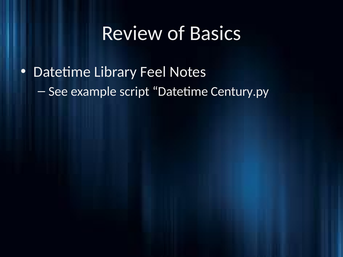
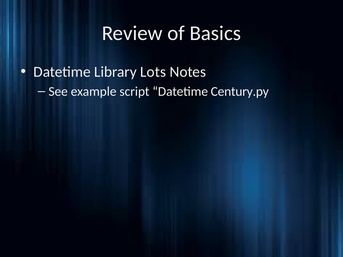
Feel: Feel -> Lots
